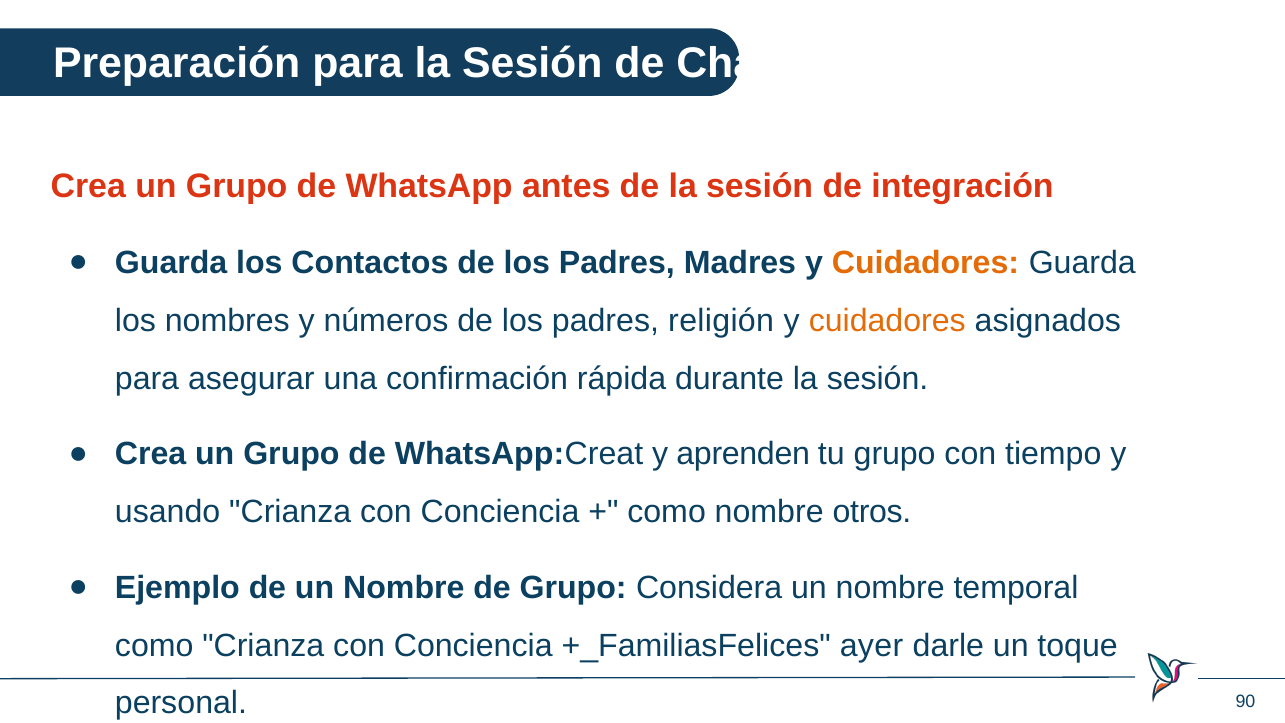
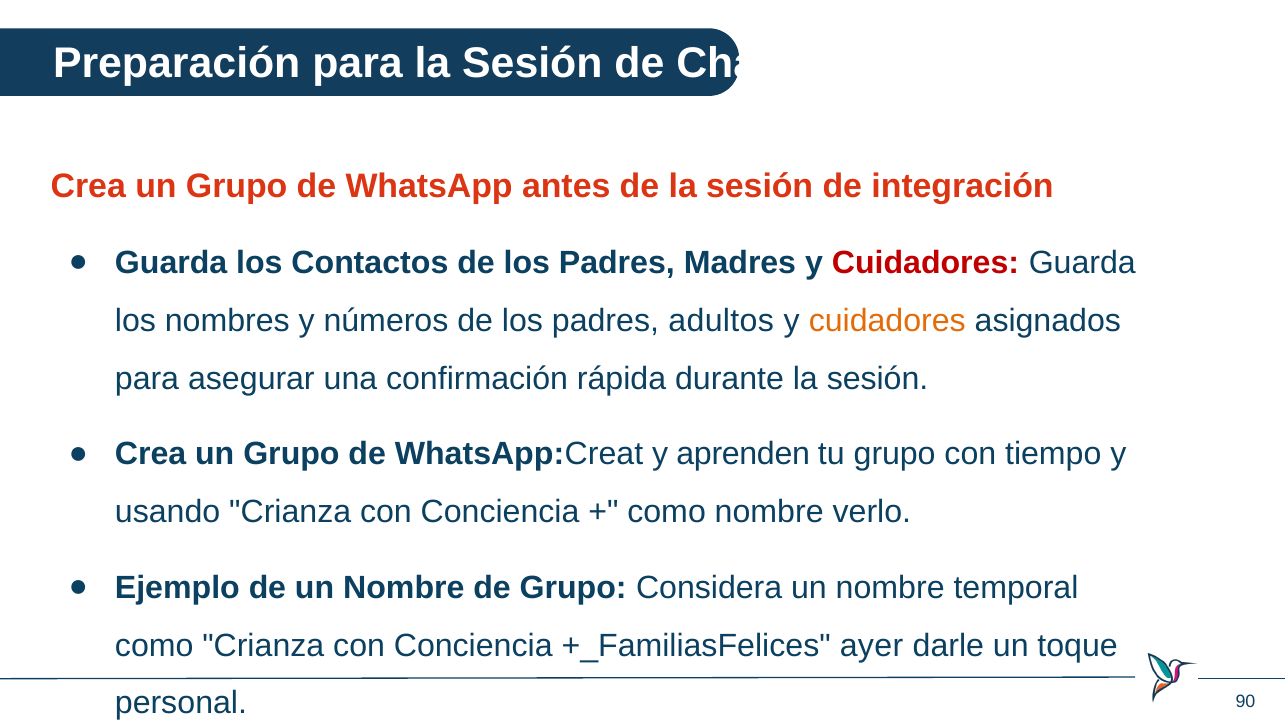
Cuidadores at (925, 263) colour: orange -> red
religión: religión -> adultos
otros: otros -> verlo
